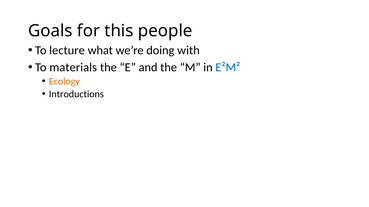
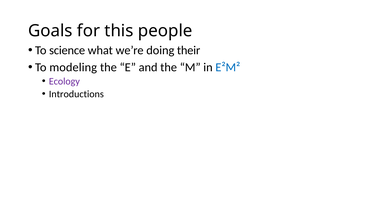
lecture: lecture -> science
with: with -> their
materials: materials -> modeling
Ecology colour: orange -> purple
